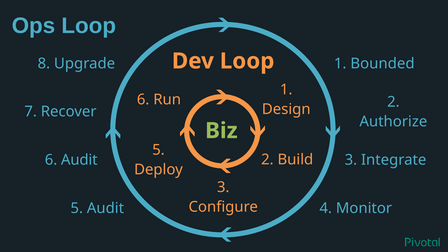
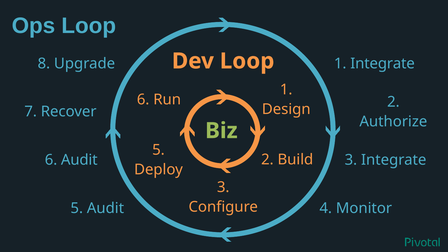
1 Bounded: Bounded -> Integrate
